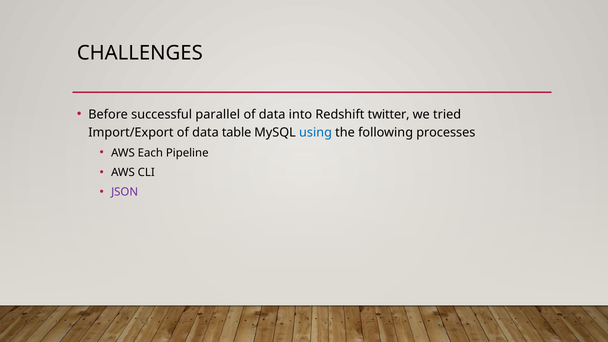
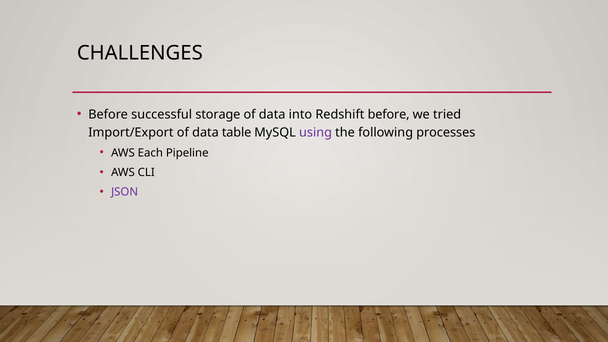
parallel: parallel -> storage
Redshift twitter: twitter -> before
using colour: blue -> purple
